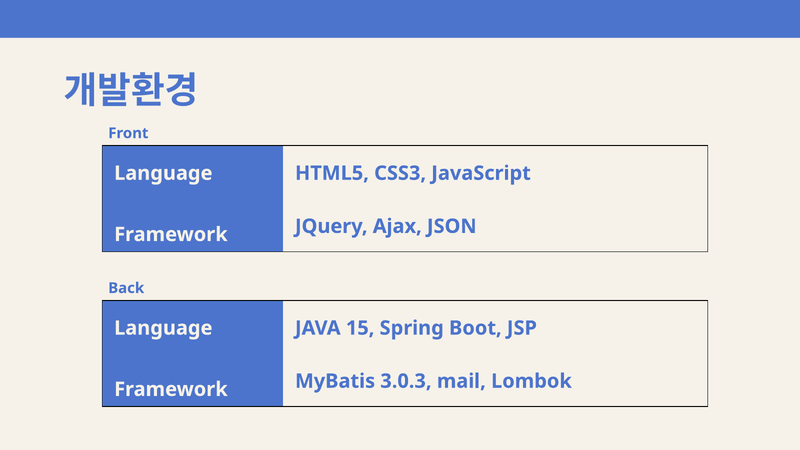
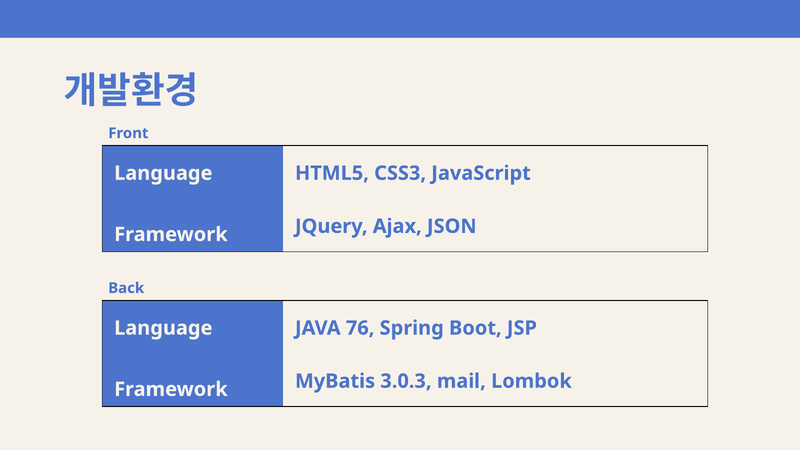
15: 15 -> 76
